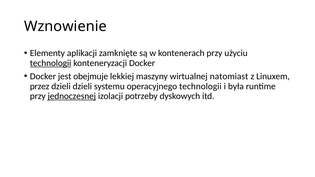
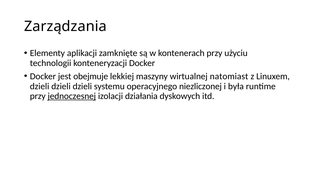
Wznowienie: Wznowienie -> Zarządzania
technologii at (51, 63) underline: present -> none
przez at (40, 86): przez -> dzieli
operacyjnego technologii: technologii -> niezliczonej
potrzeby: potrzeby -> działania
